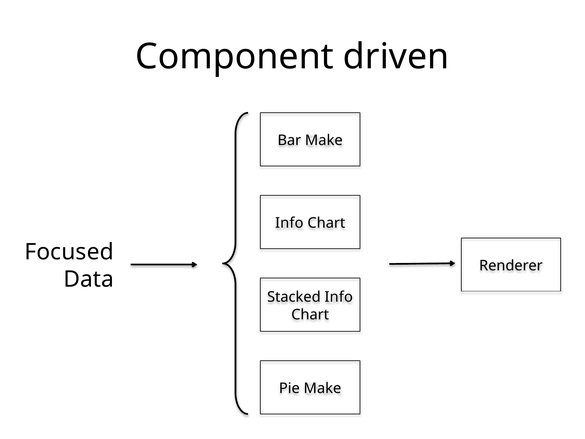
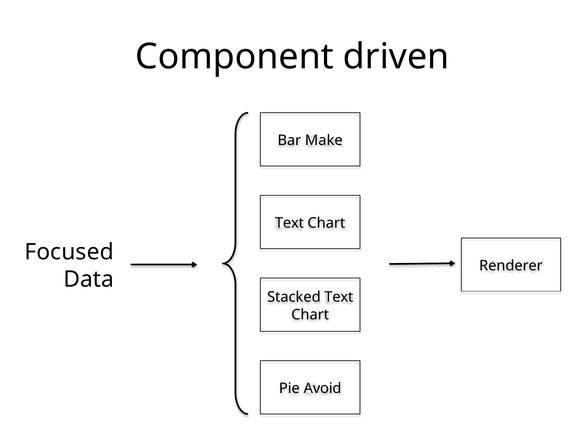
Info at (289, 223): Info -> Text
Stacked Info: Info -> Text
Pie Make: Make -> Avoid
